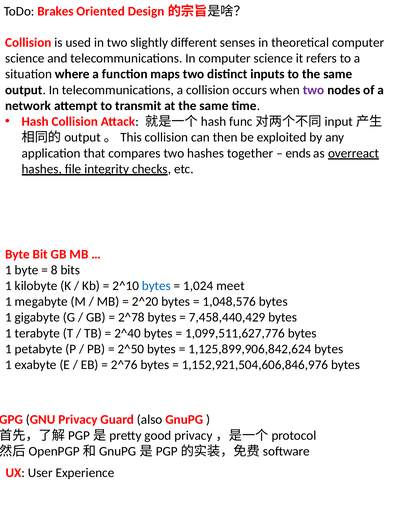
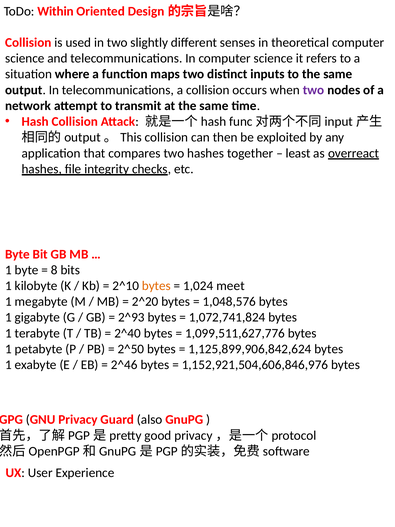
Brakes: Brakes -> Within
ends: ends -> least
bytes at (156, 286) colour: blue -> orange
2^78: 2^78 -> 2^93
7,458,440,429: 7,458,440,429 -> 1,072,741,824
2^76: 2^76 -> 2^46
